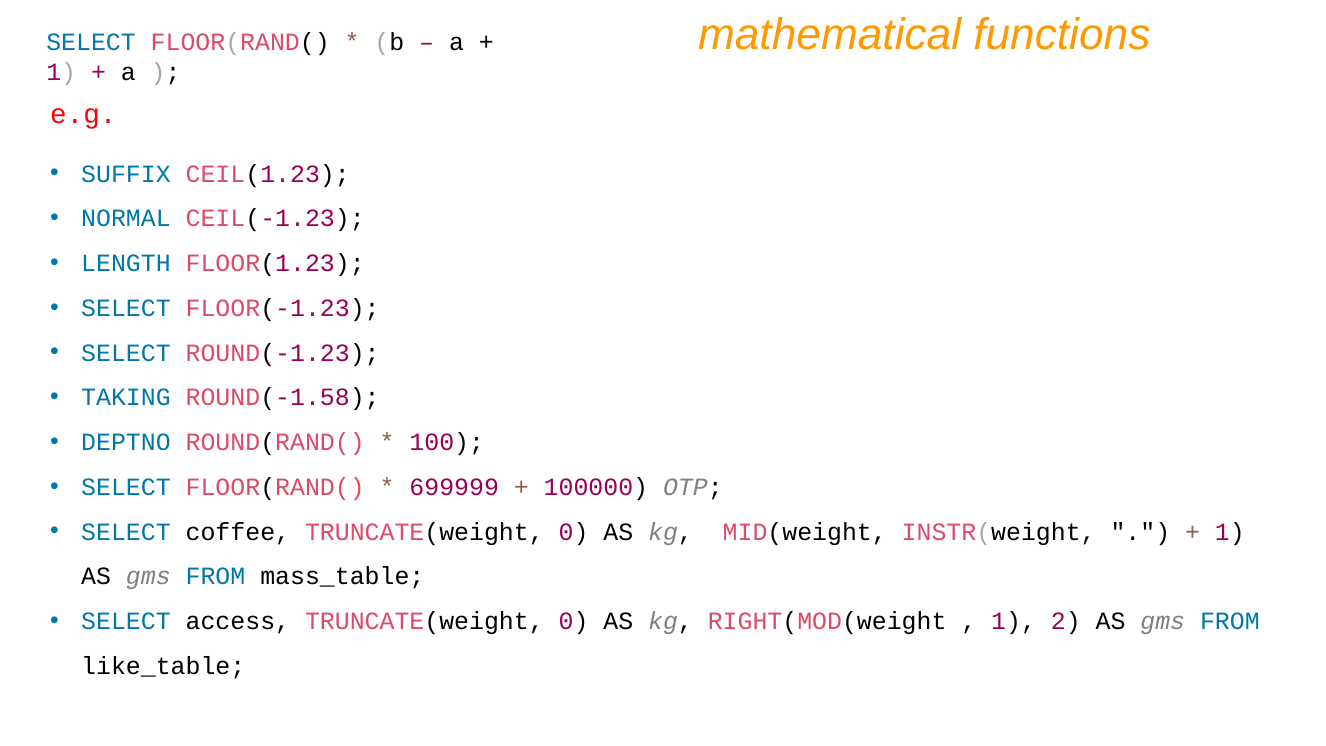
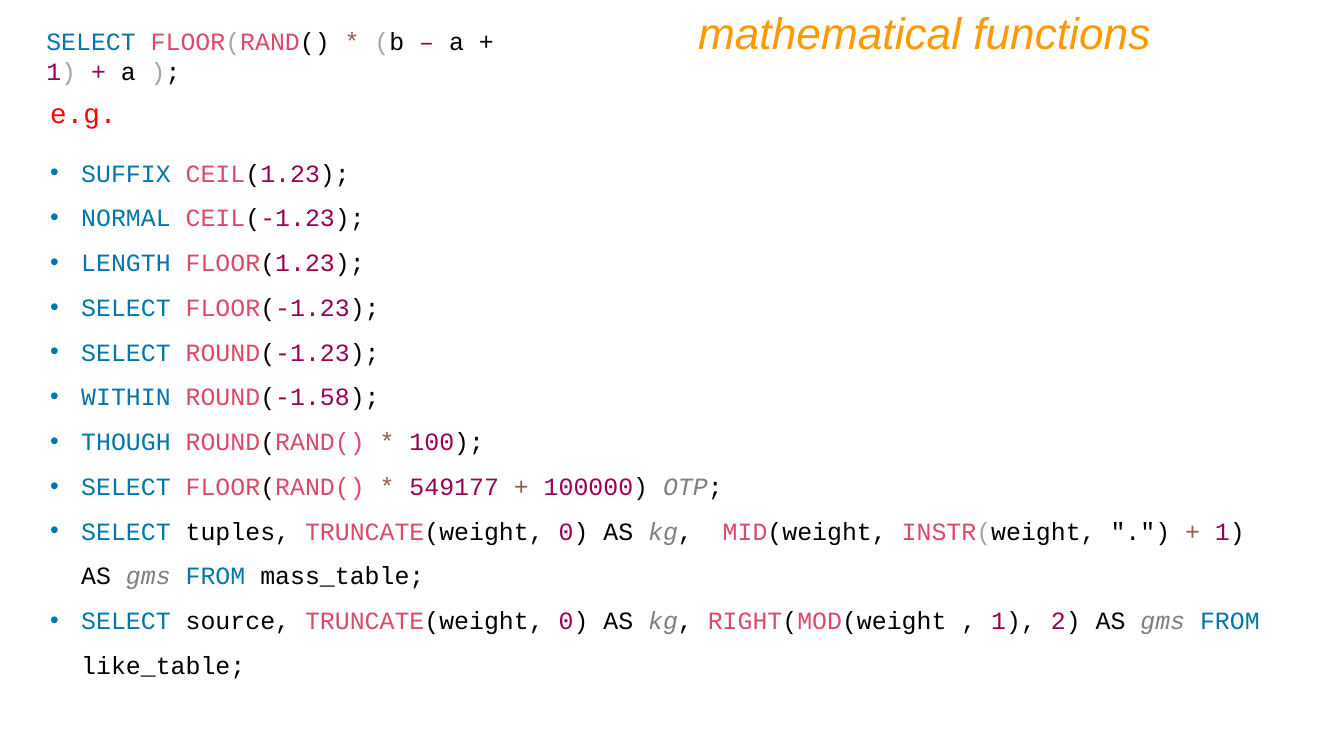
TAKING: TAKING -> WITHIN
DEPTNO: DEPTNO -> THOUGH
699999: 699999 -> 549177
coffee: coffee -> tuples
access: access -> source
